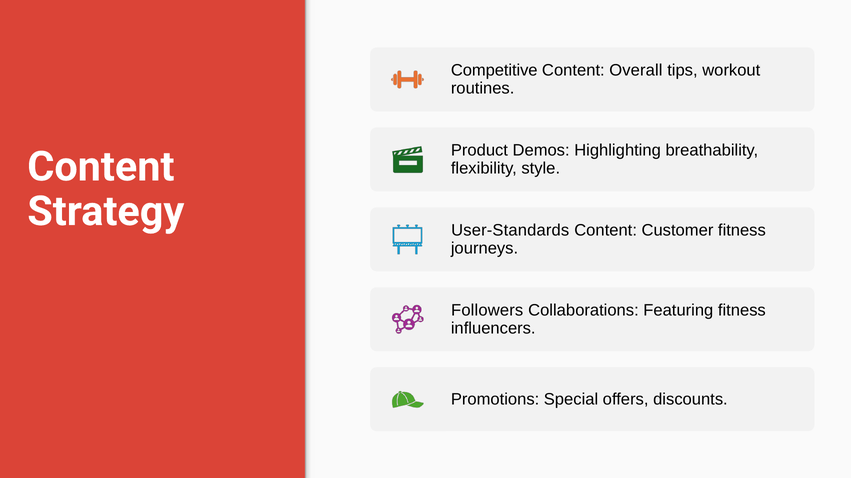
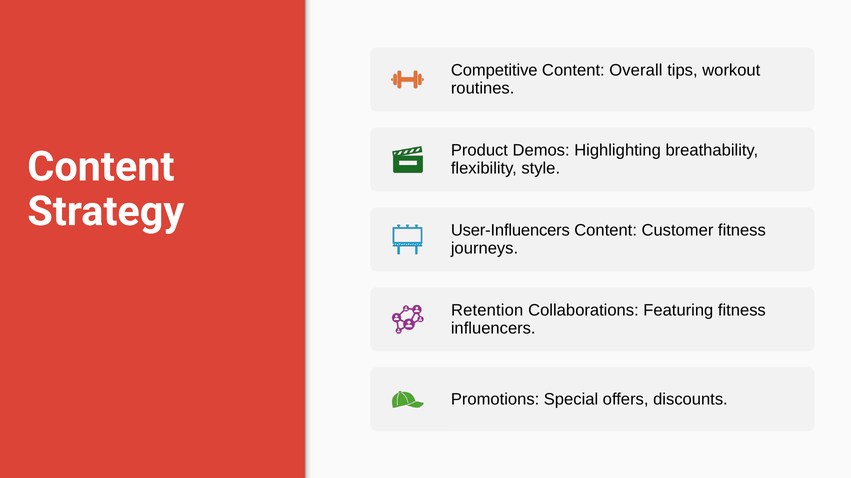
User-Standards: User-Standards -> User-Influencers
Followers: Followers -> Retention
